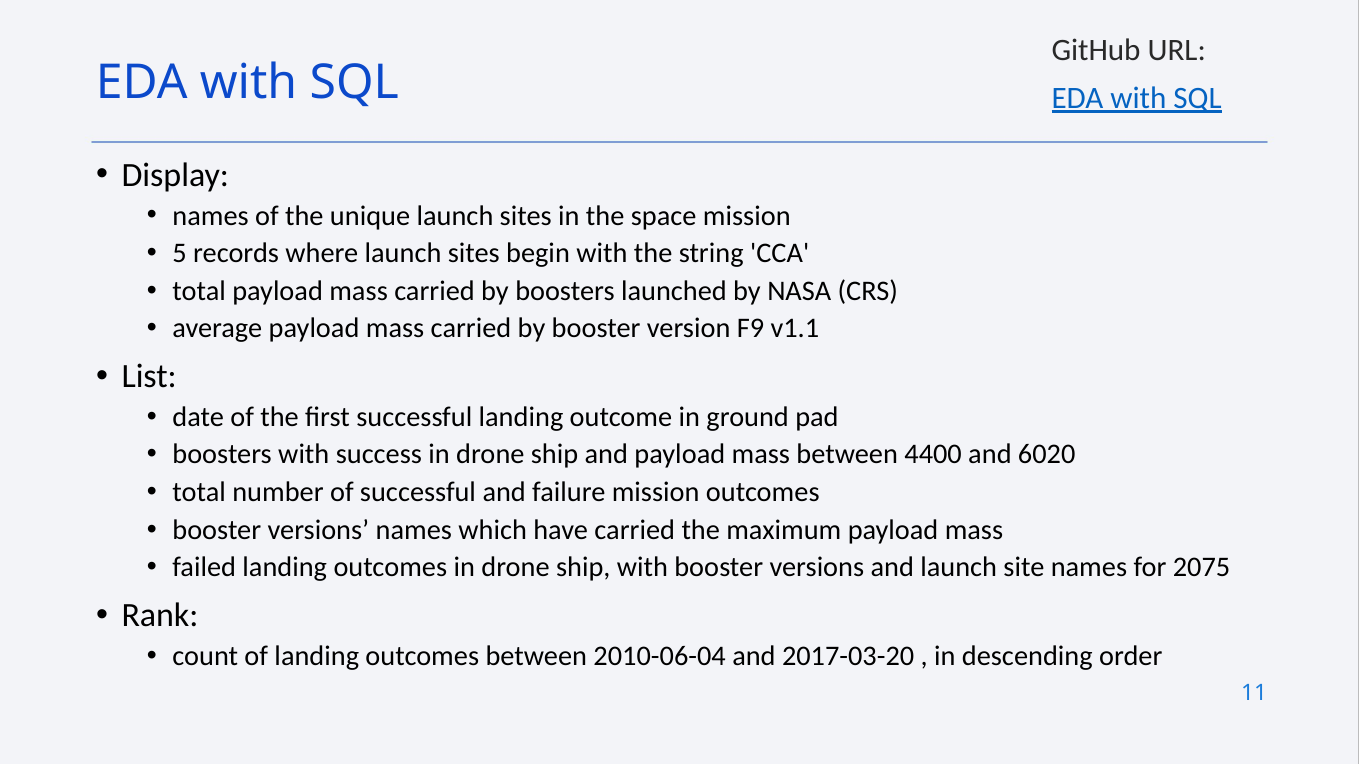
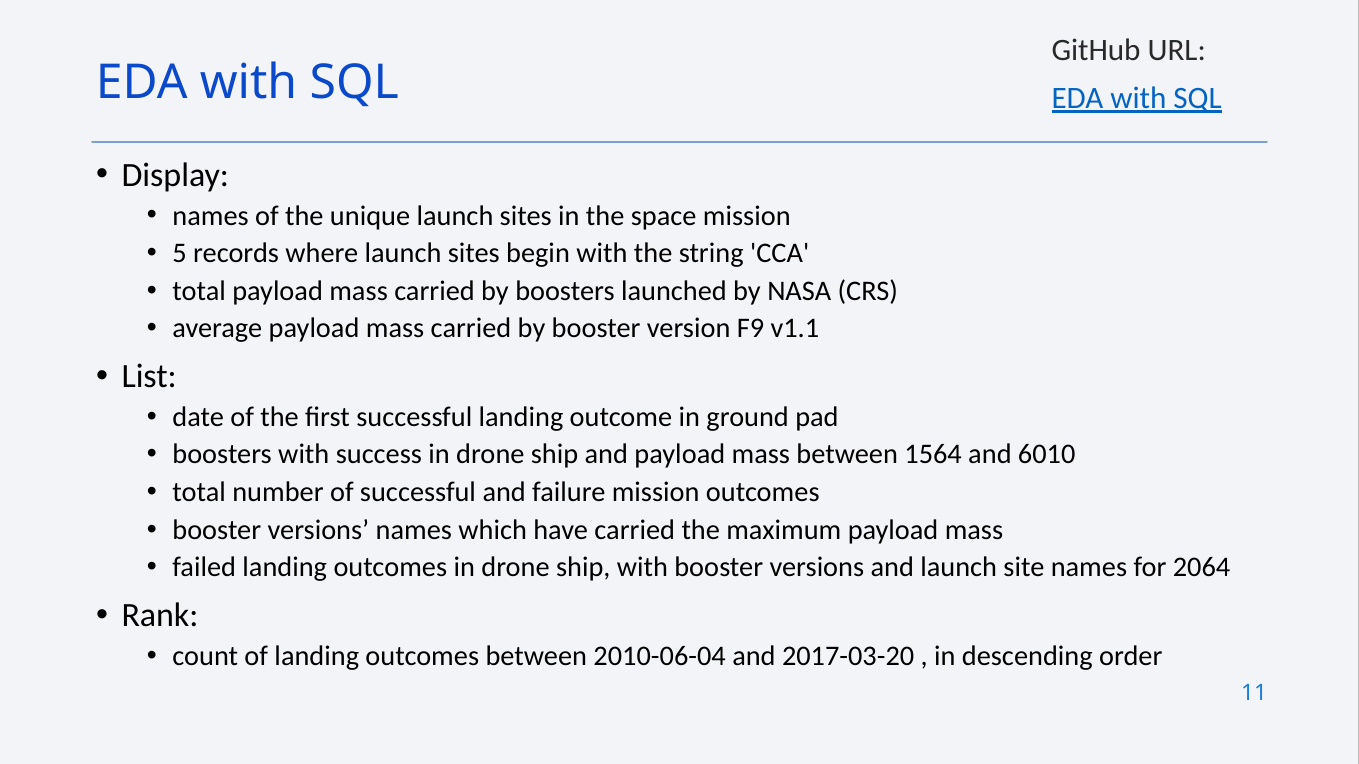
4400: 4400 -> 1564
6020: 6020 -> 6010
2075: 2075 -> 2064
